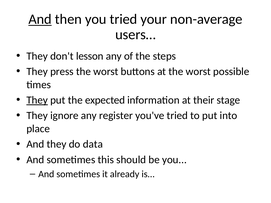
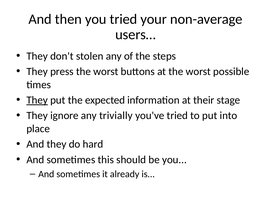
And at (40, 19) underline: present -> none
lesson: lesson -> stolen
register: register -> trivially
data: data -> hard
